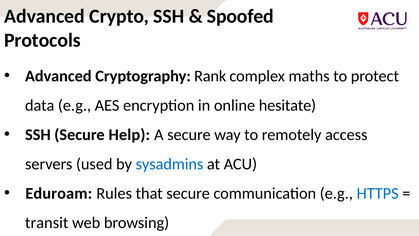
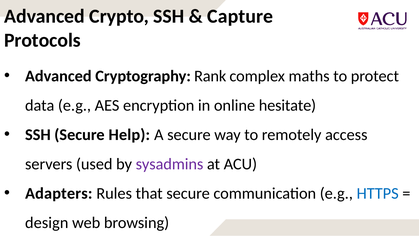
Spoofed: Spoofed -> Capture
sysadmins colour: blue -> purple
Eduroam: Eduroam -> Adapters
transit: transit -> design
